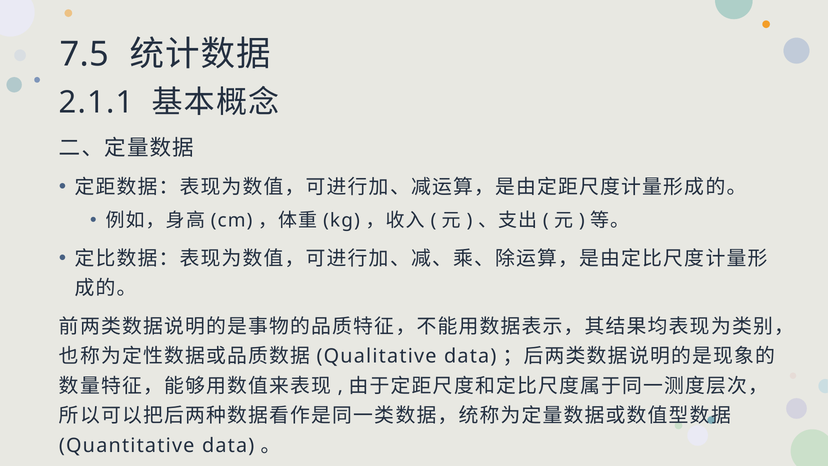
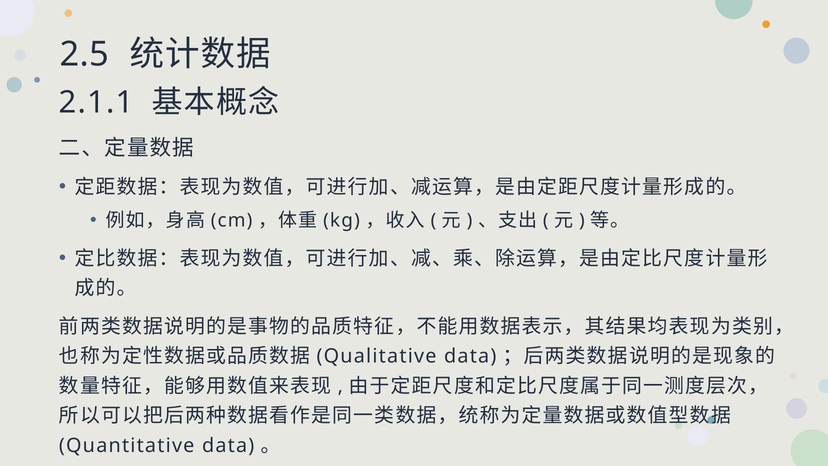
7.5: 7.5 -> 2.5
